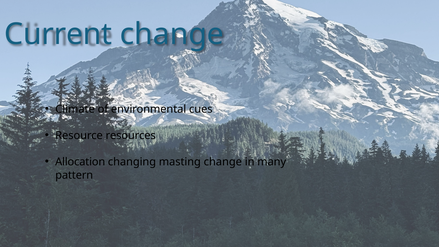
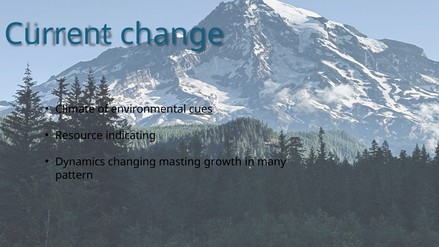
cues underline: none -> present
resources: resources -> indicating
Allocation: Allocation -> Dynamics
masting change: change -> growth
